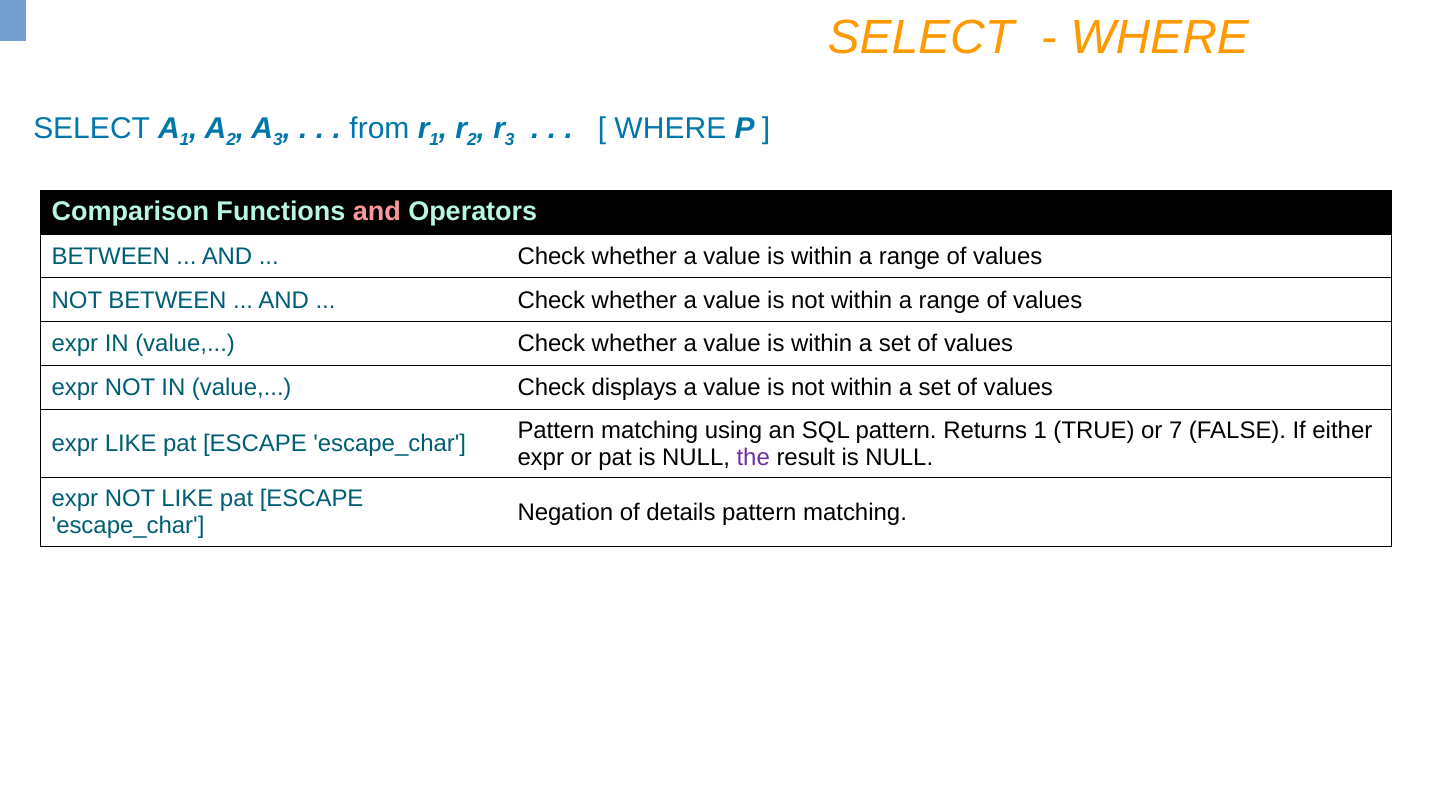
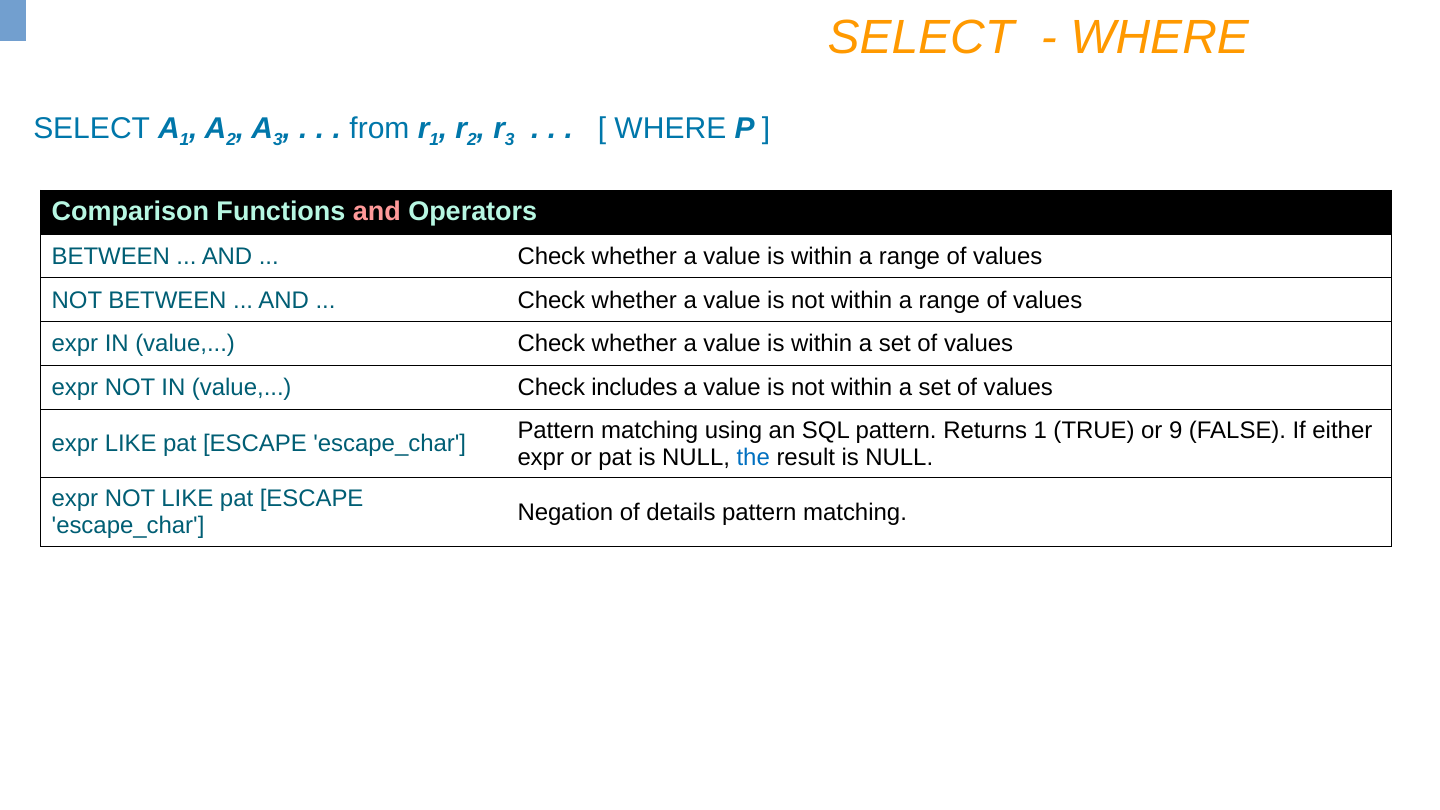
displays: displays -> includes
7: 7 -> 9
the colour: purple -> blue
